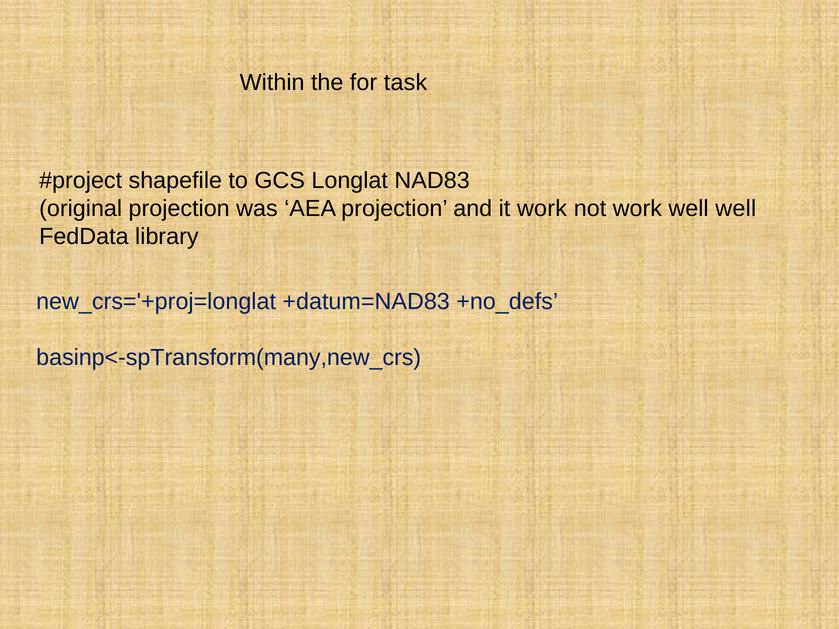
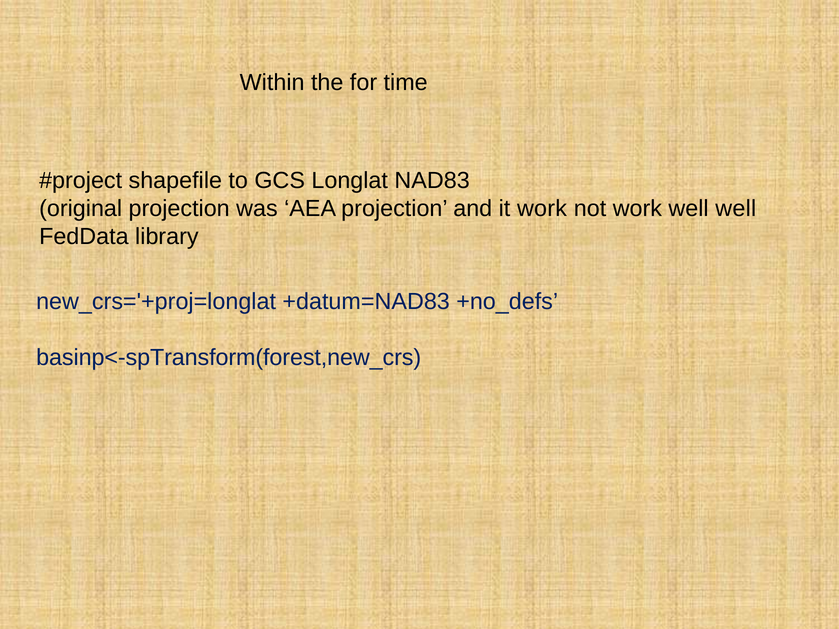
task: task -> time
basinp<-spTransform(many,new_crs: basinp<-spTransform(many,new_crs -> basinp<-spTransform(forest,new_crs
